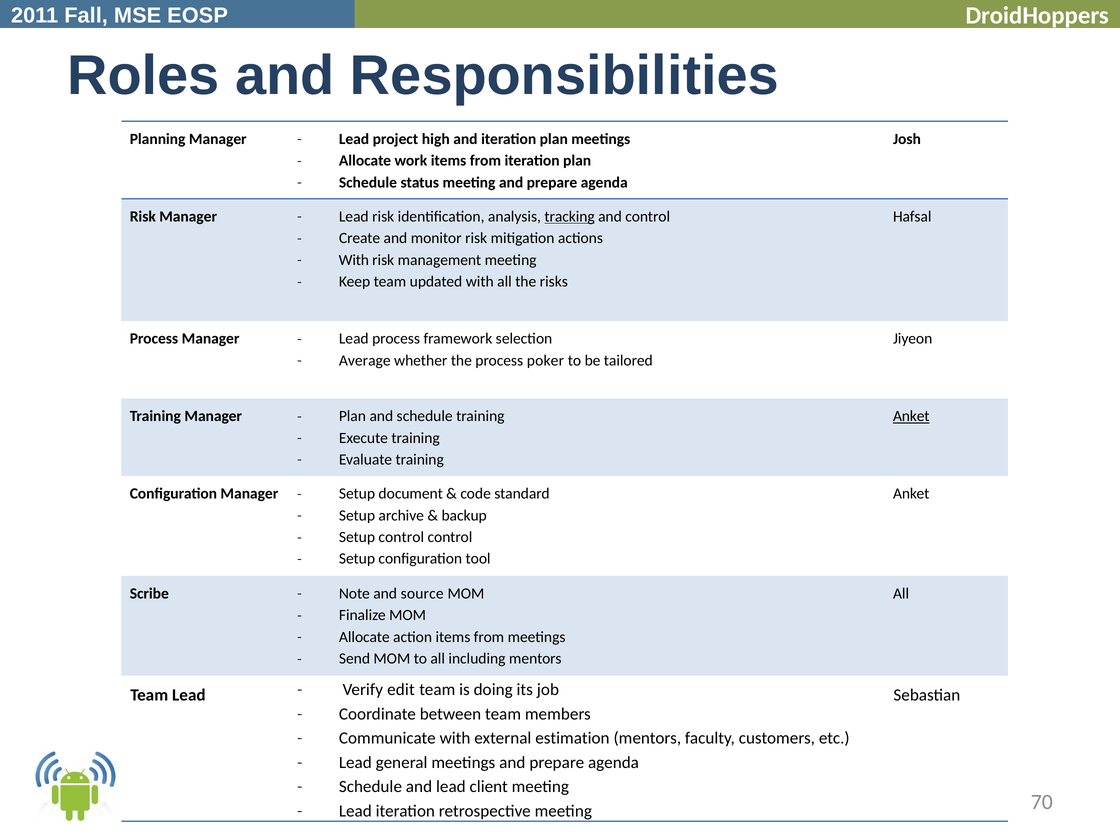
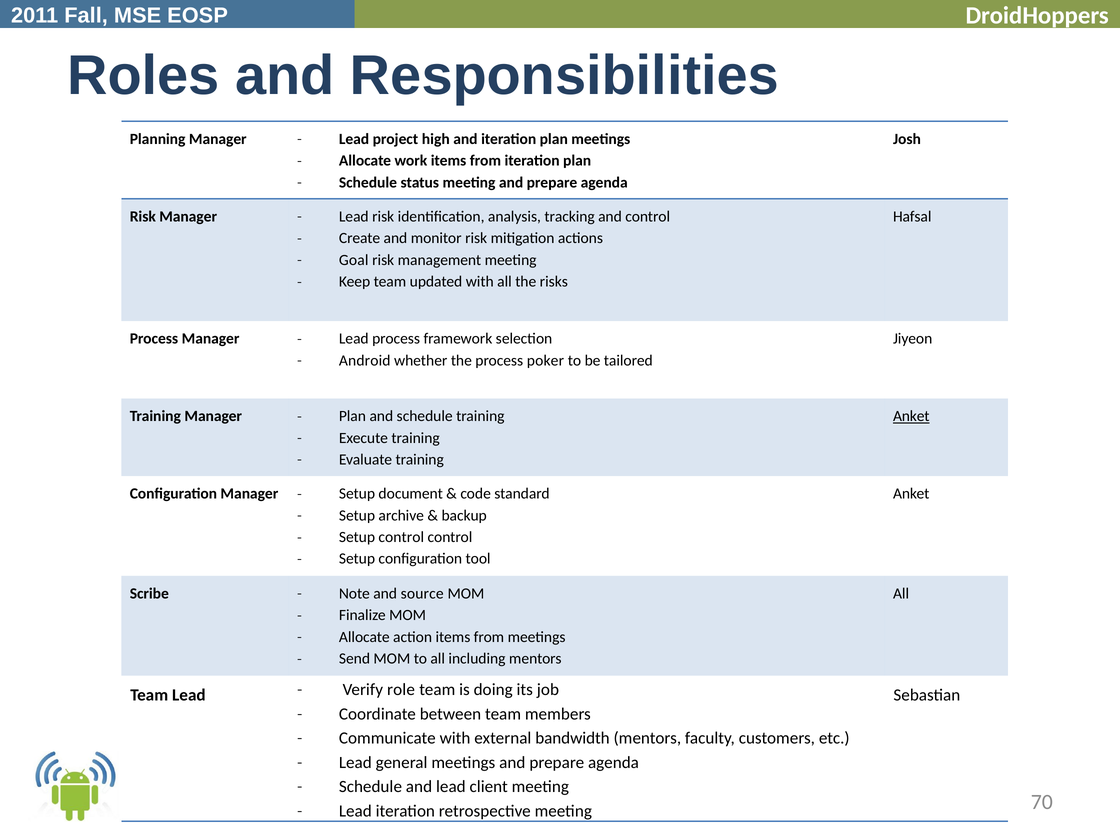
tracking underline: present -> none
With at (354, 260): With -> Goal
Average: Average -> Android
edit: edit -> role
estimation: estimation -> bandwidth
